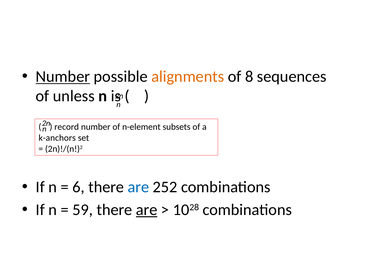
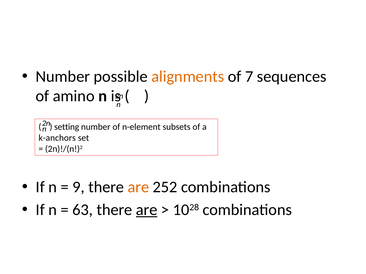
Number at (63, 77) underline: present -> none
8: 8 -> 7
unless: unless -> amino
record: record -> setting
6: 6 -> 9
are at (138, 187) colour: blue -> orange
59: 59 -> 63
